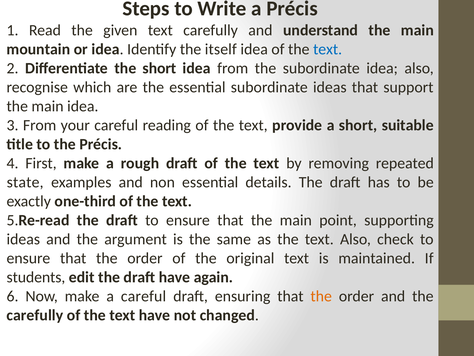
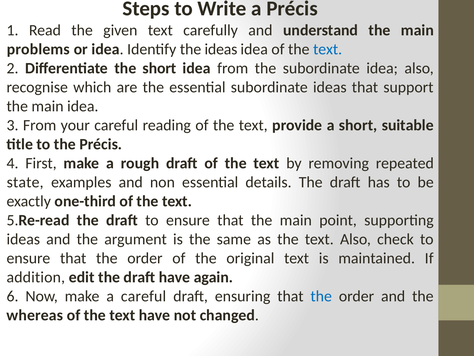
mountain: mountain -> problems
the itself: itself -> ideas
students: students -> addition
the at (321, 296) colour: orange -> blue
carefully at (35, 315): carefully -> whereas
